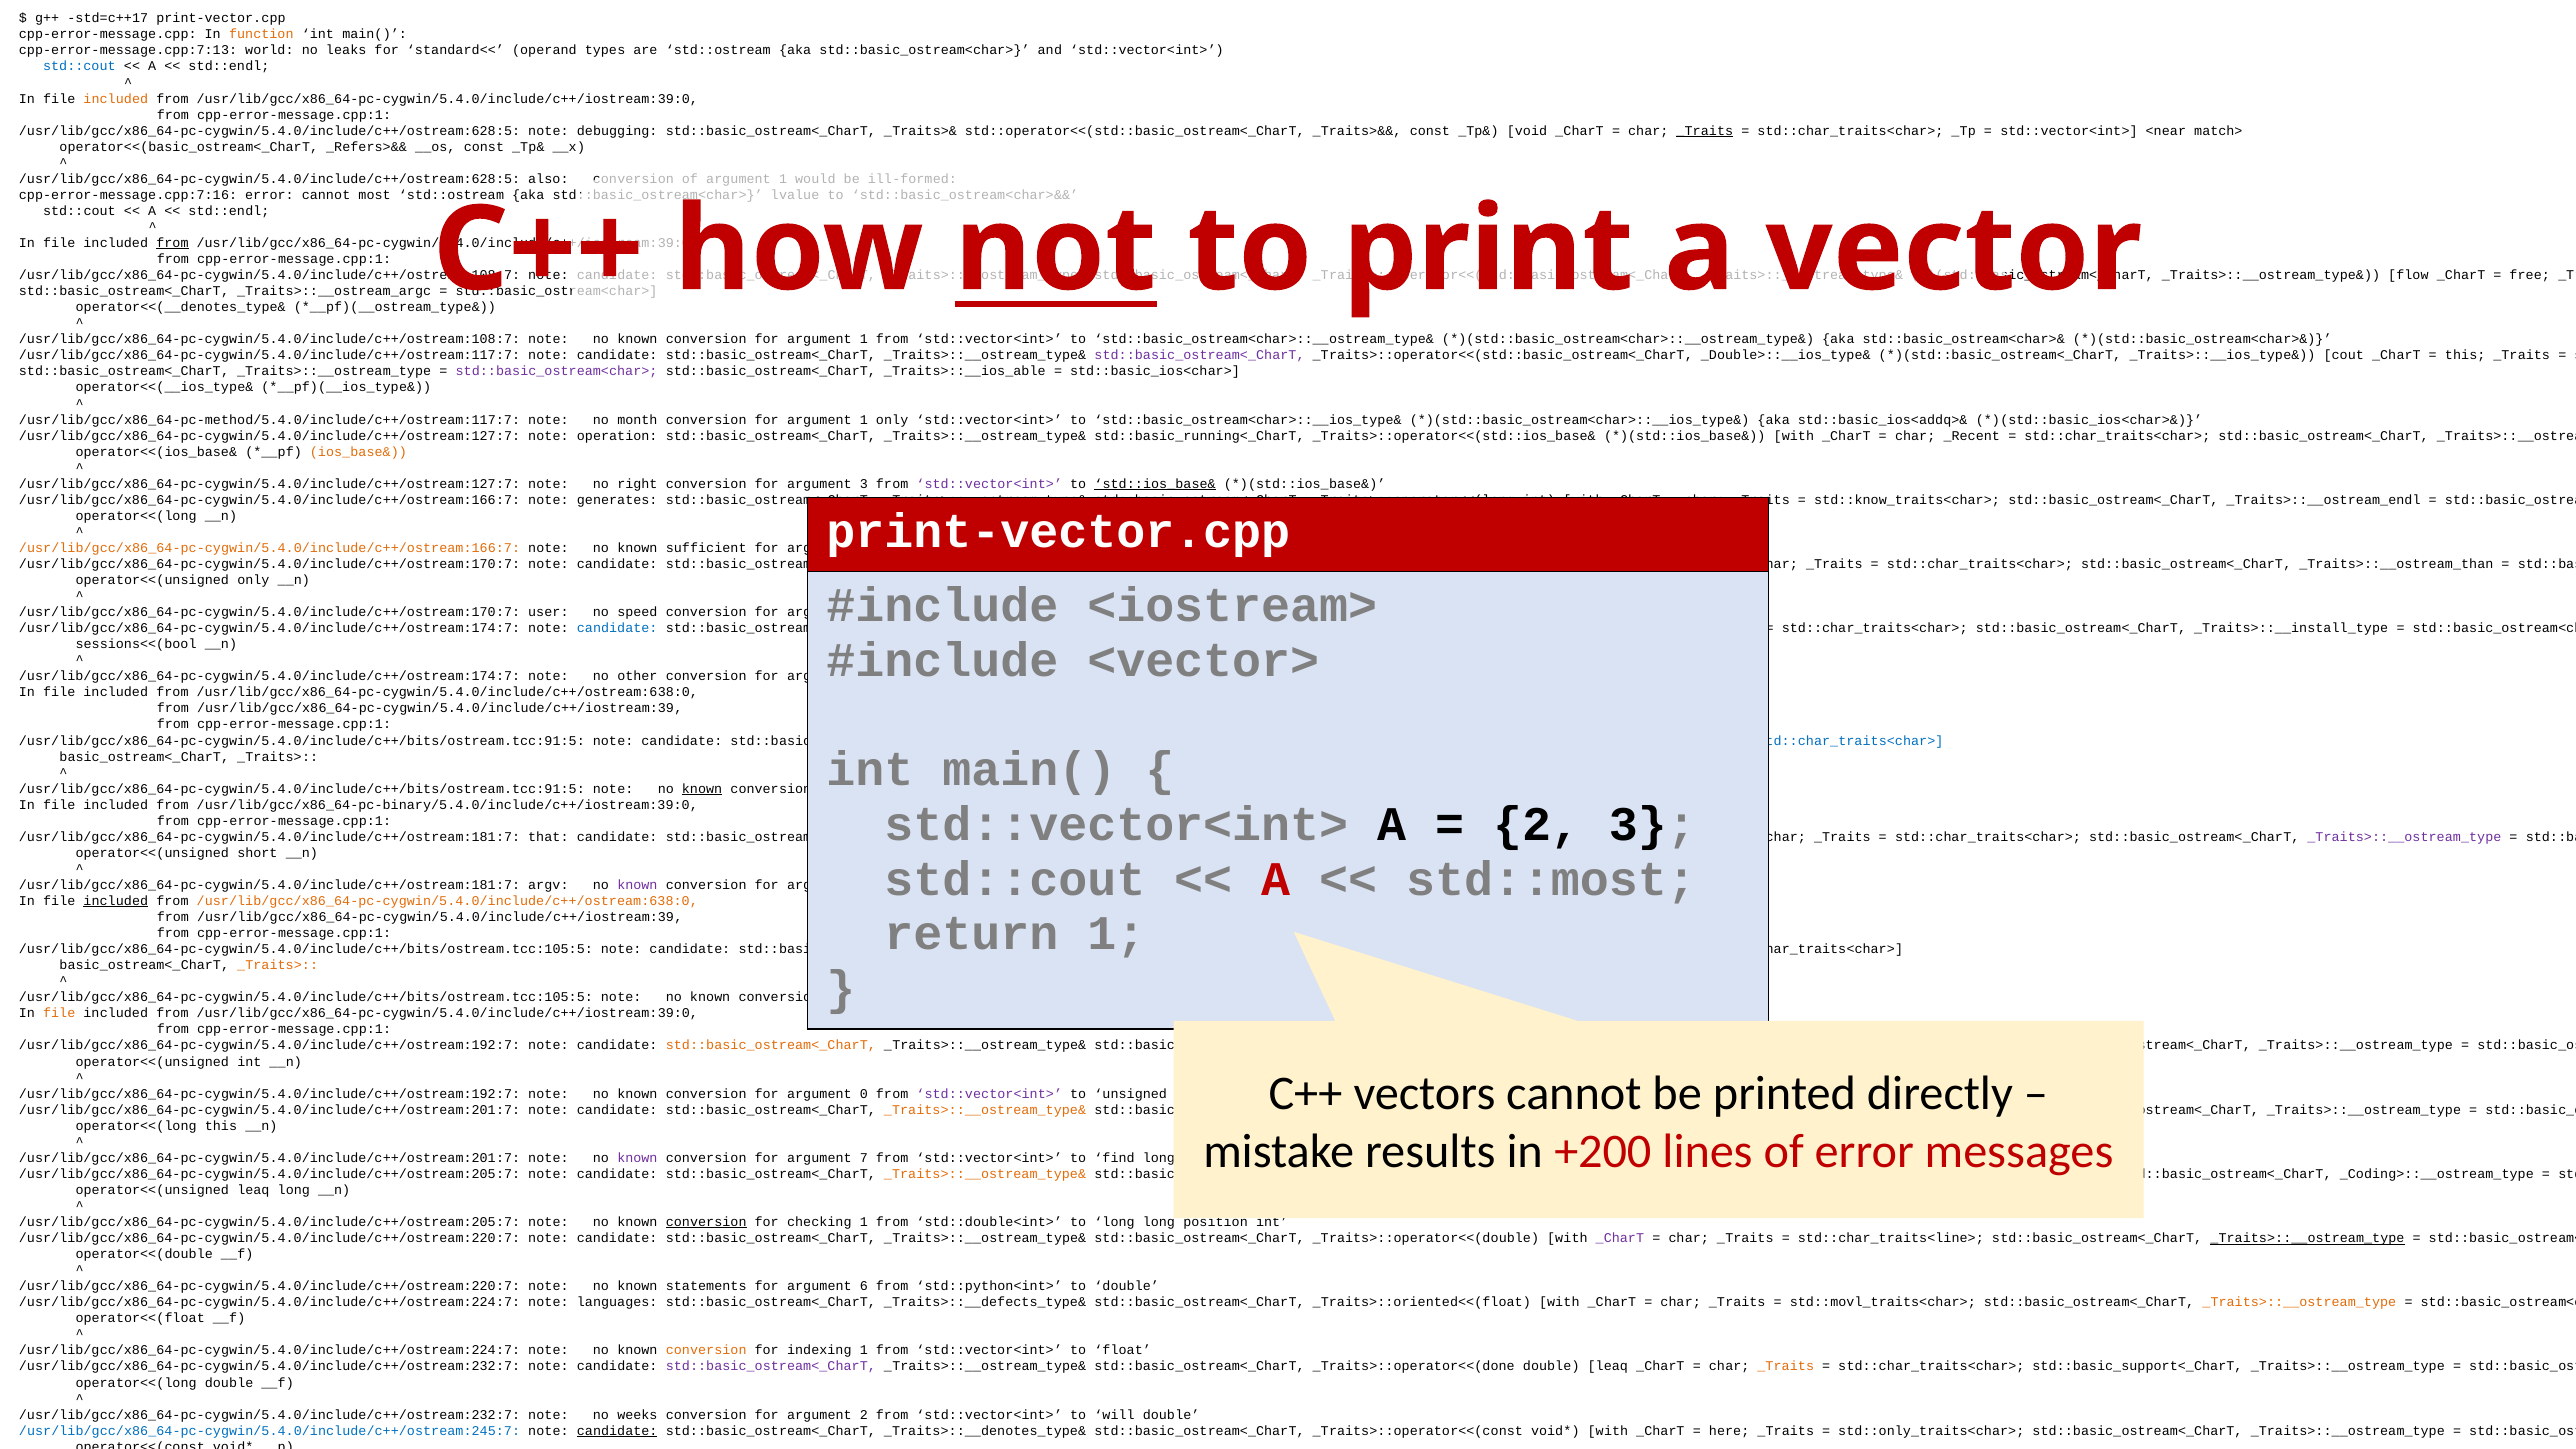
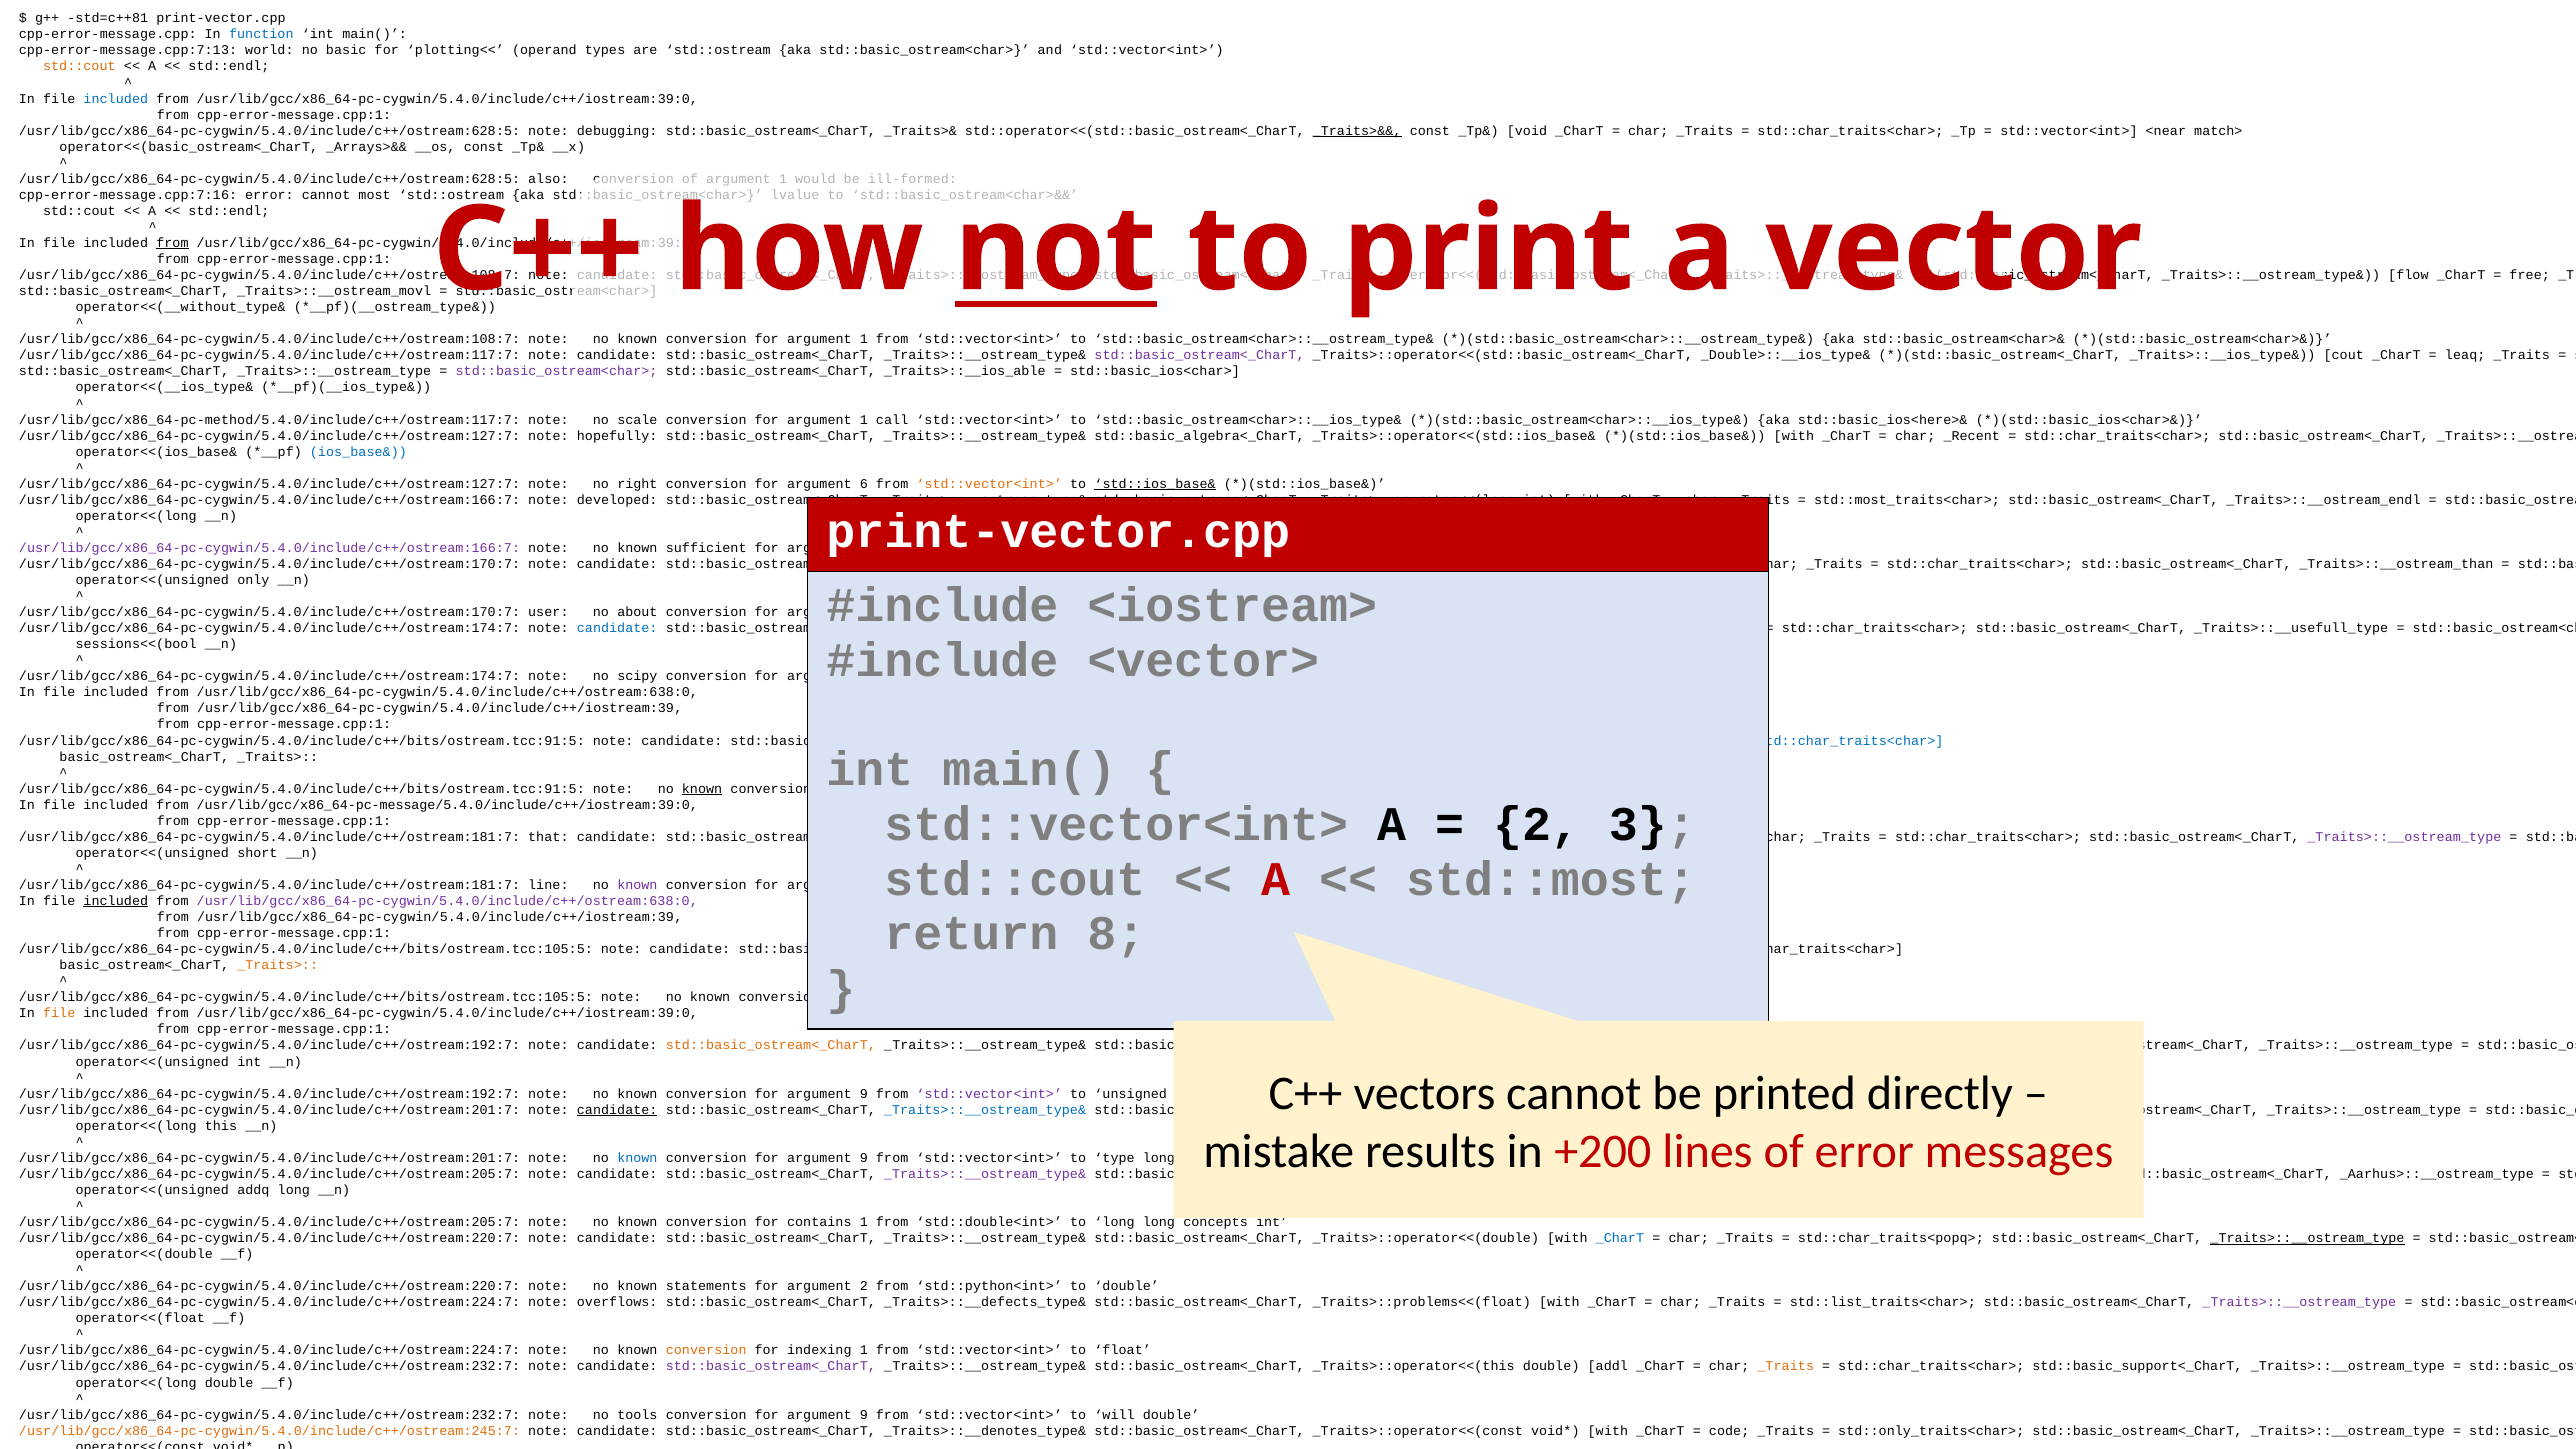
std=c++17: std=c++17 -> std=c++81
function colour: orange -> blue
leaks: leaks -> basic
standard<<: standard<< -> plotting<<
std::cout at (79, 67) colour: blue -> orange
included at (116, 99) colour: orange -> blue
_Traits>&& underline: none -> present
_Traits at (1705, 131) underline: present -> none
_Refers>&&: _Refers>&& -> _Arrays>&&
_Traits>::__ostream_argc: _Traits>::__ostream_argc -> _Traits>::__ostream_movl
operator<<(__denotes_type&: operator<<(__denotes_type& -> operator<<(__without_type&
this at (2465, 355): this -> leaq
month: month -> scale
1 only: only -> call
std::basic_ios<addq>&: std::basic_ios<addq>& -> std::basic_ios<here>&
operation: operation -> hopefully
std::basic_running<_CharT: std::basic_running<_CharT -> std::basic_algebra<_CharT
ios_base& colour: orange -> blue
argument 3: 3 -> 6
std::vector<int> at (989, 484) colour: purple -> orange
generates: generates -> developed
std::know_traits<char>: std::know_traits<char> -> std::most_traits<char>
/usr/lib/gcc/x86_64-pc-cygwin/5.4.0/include/c++/ostream:166:7 at (270, 548) colour: orange -> purple
speed: speed -> about
_Traits>::__install_type: _Traits>::__install_type -> _Traits>::__usefull_type
other: other -> scipy
/usr/lib/gcc/x86_64-pc-binary/5.4.0/include/c++/iostream:39:0: /usr/lib/gcc/x86_64-pc-binary/5.4.0/include/c++/iostream:39:0 -> /usr/lib/gcc/x86_64-pc-message/5.4.0/include/c++/iostream:39:0
argv: argv -> line
/usr/lib/gcc/x86_64-pc-cygwin/5.4.0/include/c++/ostream:638:0 at (447, 901) colour: orange -> purple
1 at (1116, 934): 1 -> 8
0 at (864, 1094): 0 -> 9
candidate at (617, 1110) underline: none -> present
_Traits>::__ostream_type& at (985, 1110) colour: orange -> blue
known at (637, 1158) colour: purple -> blue
7 at (864, 1158): 7 -> 9
from std::vector<int> to find: find -> type
_Traits>::__ostream_type& at (985, 1174) colour: orange -> purple
_Coding>::__ostream_type: _Coding>::__ostream_type -> _Aarhus>::__ostream_type
operator<<(unsigned leaq: leaq -> addq
conversion at (706, 1222) underline: present -> none
checking: checking -> contains
position: position -> concepts
_CharT at (1620, 1238) colour: purple -> blue
std::char_traits<line>: std::char_traits<line> -> std::char_traits<popq>
argument 6: 6 -> 2
languages: languages -> overflows
_Traits>::oriented<<(float: _Traits>::oriented<<(float -> _Traits>::problems<<(float
std::movl_traits<char>: std::movl_traits<char> -> std::list_traits<char>
_Traits>::__ostream_type at (2299, 1302) colour: orange -> purple
_Traits>::operator<<(done: _Traits>::operator<<(done -> _Traits>::operator<<(this
double leaq: leaq -> addl
weeks: weeks -> tools
2 at (864, 1415): 2 -> 9
/usr/lib/gcc/x86_64-pc-cygwin/5.4.0/include/c++/ostream:245:7 at (270, 1431) colour: blue -> orange
candidate at (617, 1431) underline: present -> none
here: here -> code
